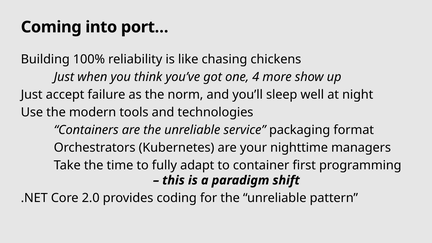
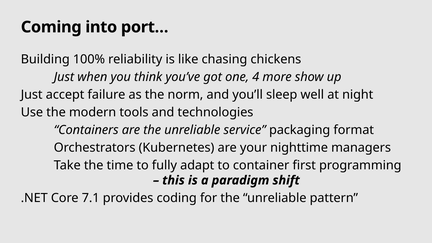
2.0: 2.0 -> 7.1
